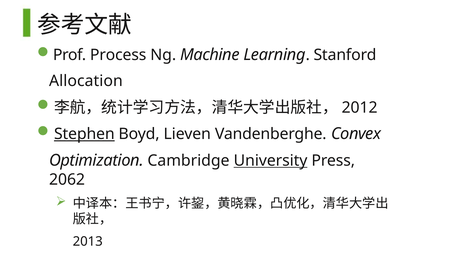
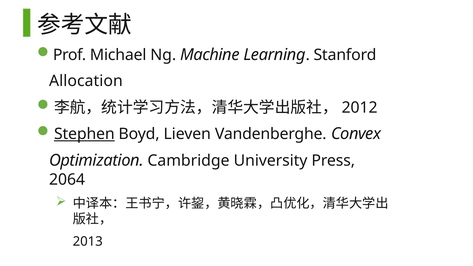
Process: Process -> Michael
University underline: present -> none
2062: 2062 -> 2064
